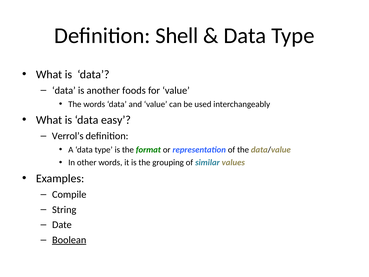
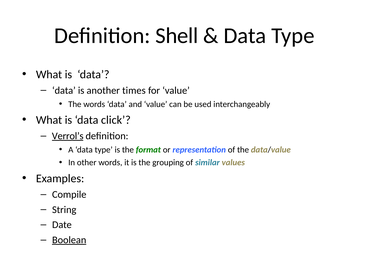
foods: foods -> times
easy: easy -> click
Verrol’s underline: none -> present
